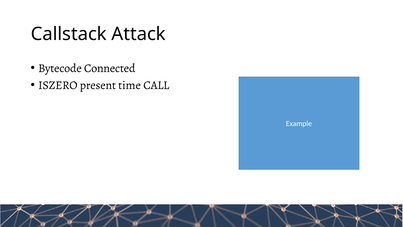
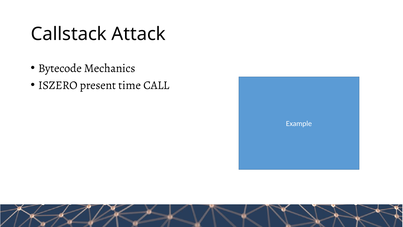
Connected: Connected -> Mechanics
